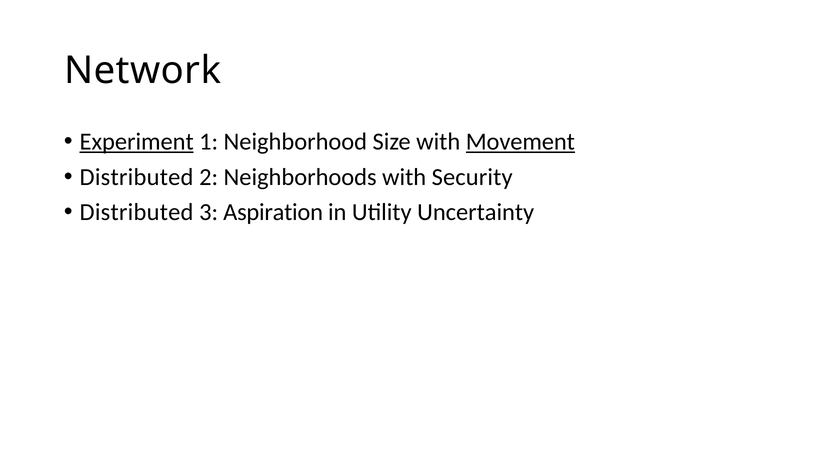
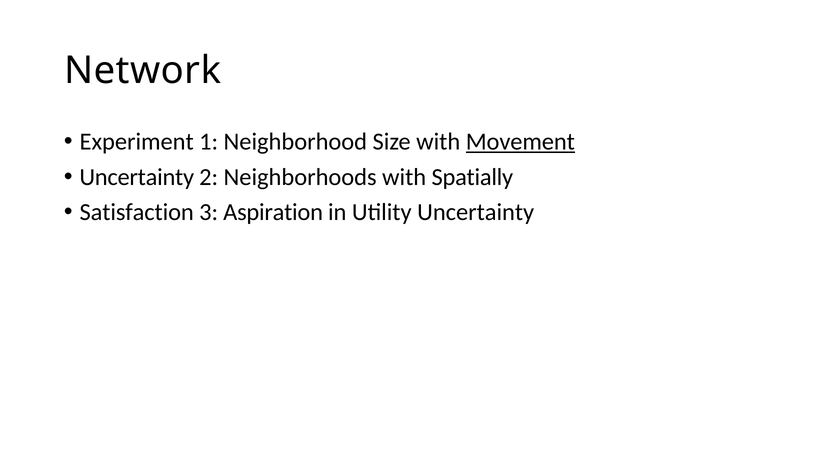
Experiment underline: present -> none
Distributed at (137, 177): Distributed -> Uncertainty
Security: Security -> Spatially
Distributed at (137, 212): Distributed -> Satisfaction
